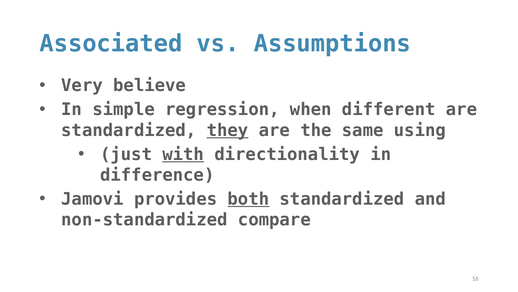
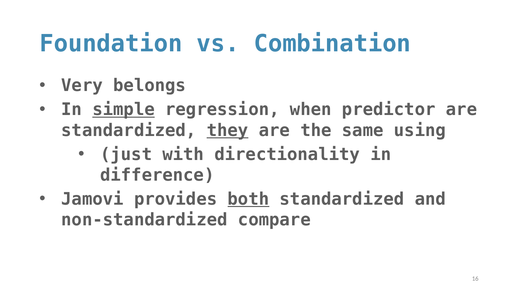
Associated: Associated -> Foundation
Assumptions: Assumptions -> Combination
believe: believe -> belongs
simple underline: none -> present
different: different -> predictor
with underline: present -> none
